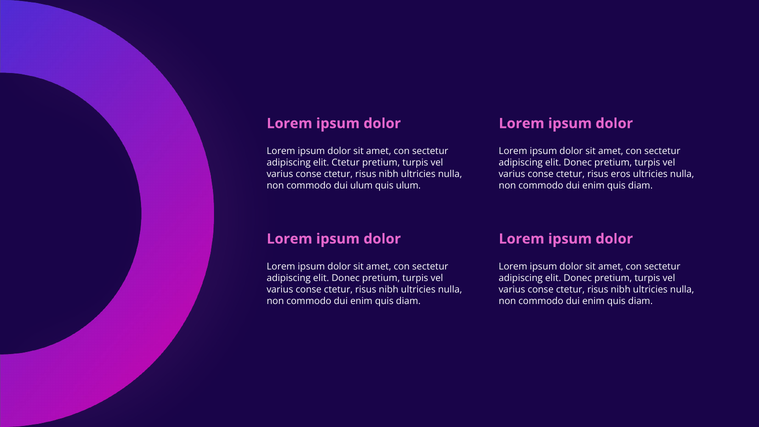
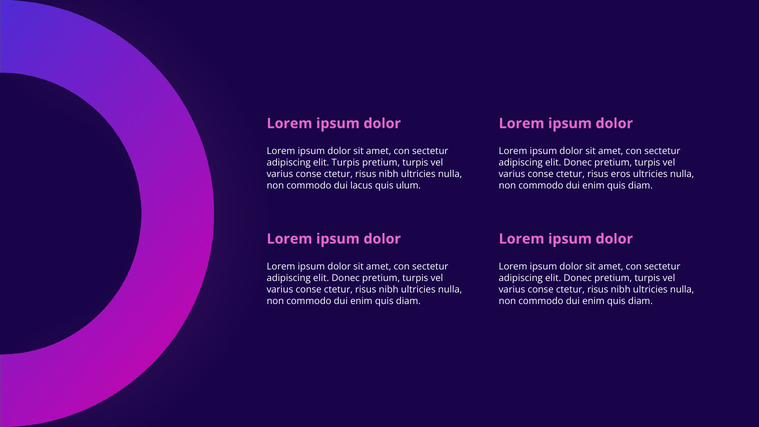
elit Ctetur: Ctetur -> Turpis
dui ulum: ulum -> lacus
